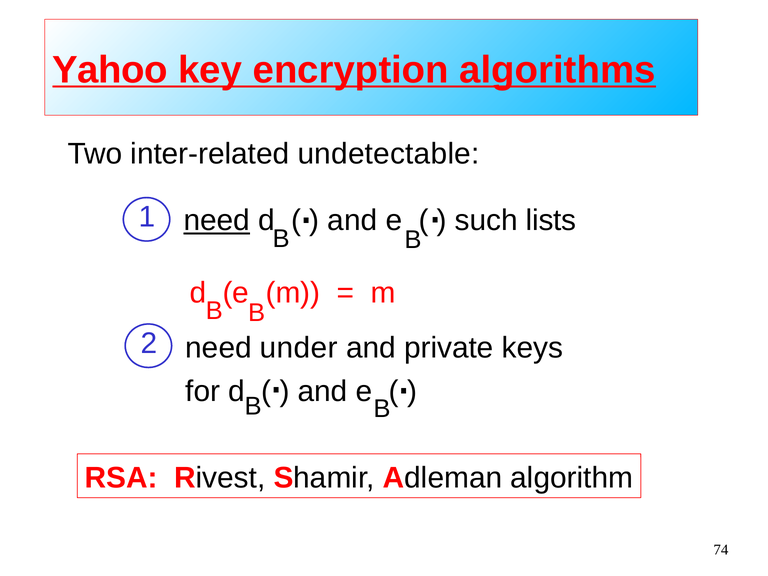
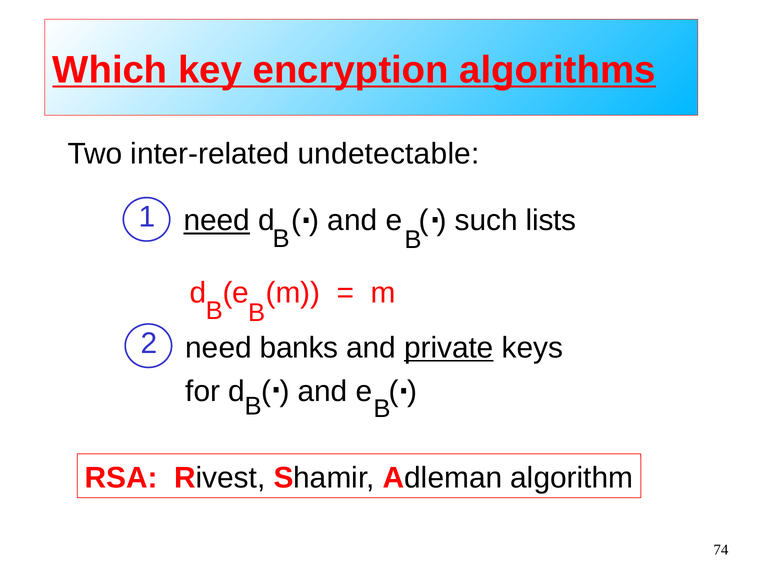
Yahoo: Yahoo -> Which
under: under -> banks
private underline: none -> present
